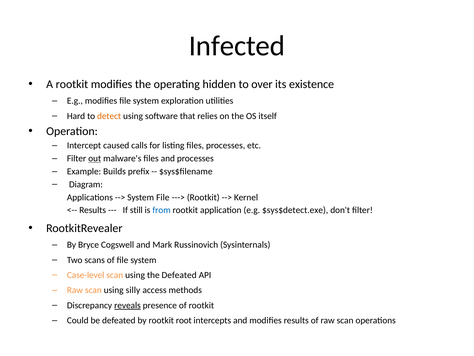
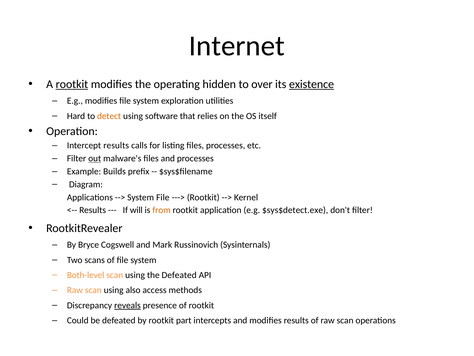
Infected: Infected -> Internet
rootkit at (72, 84) underline: none -> present
existence underline: none -> present
Intercept caused: caused -> results
still: still -> will
from colour: blue -> orange
Case-level: Case-level -> Both-level
silly: silly -> also
root: root -> part
